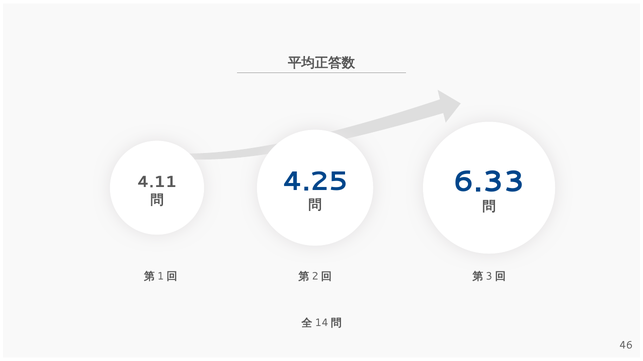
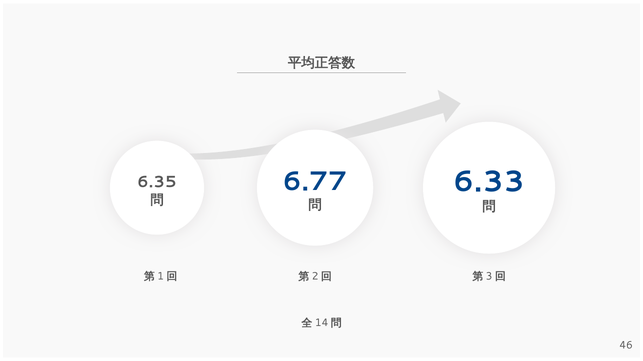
4.25: 4.25 -> 6.77
4.11: 4.11 -> 6.35
